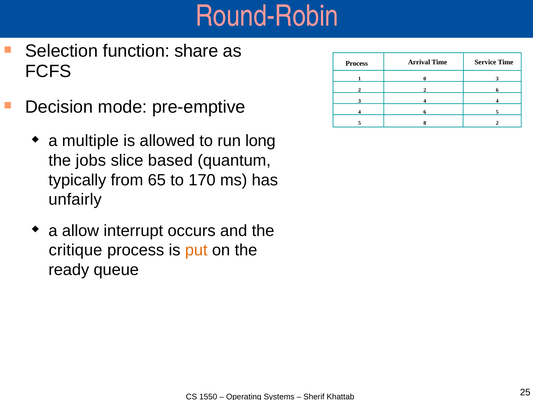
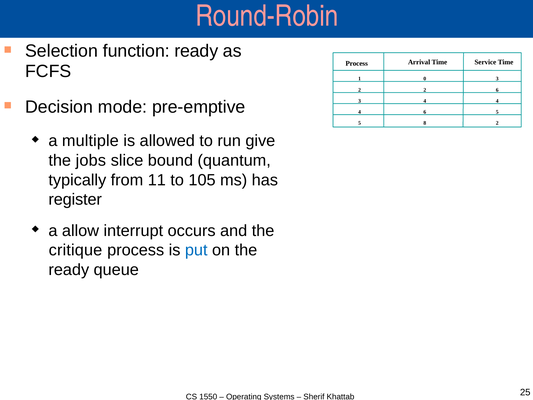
function share: share -> ready
long: long -> give
based: based -> bound
65: 65 -> 11
170: 170 -> 105
unfairly: unfairly -> register
put colour: orange -> blue
